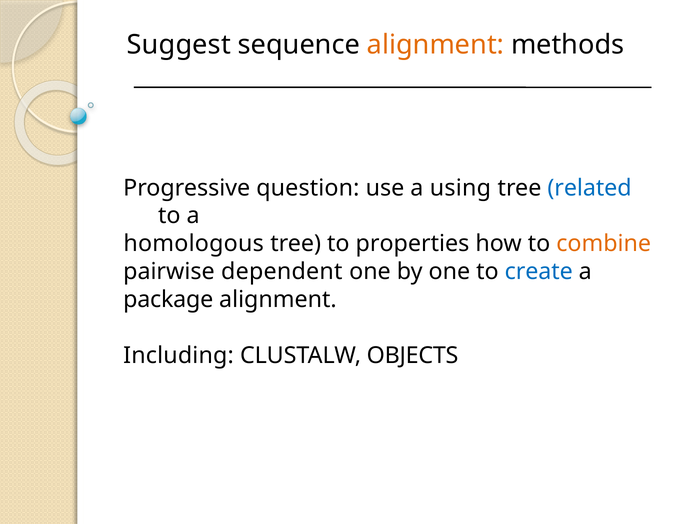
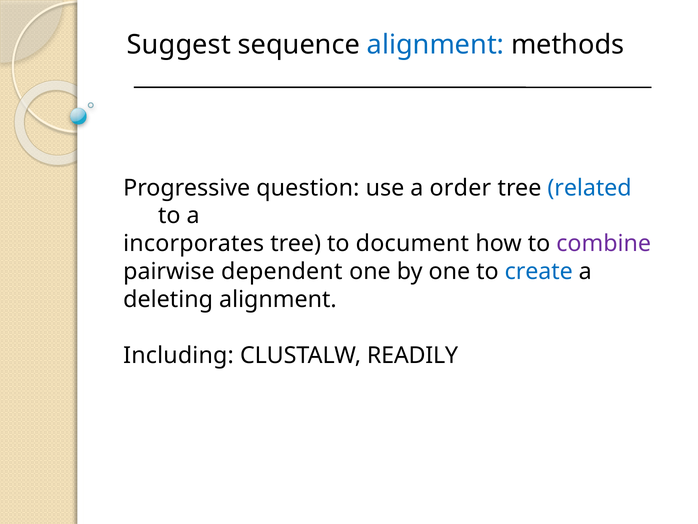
alignment at (436, 45) colour: orange -> blue
using: using -> order
homologous: homologous -> incorporates
properties: properties -> document
combine colour: orange -> purple
package: package -> deleting
OBJECTS: OBJECTS -> READILY
